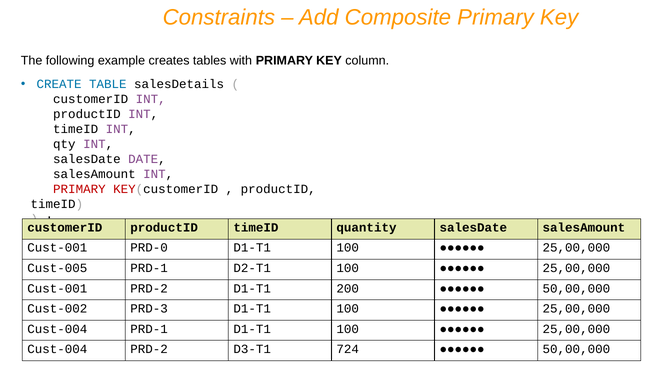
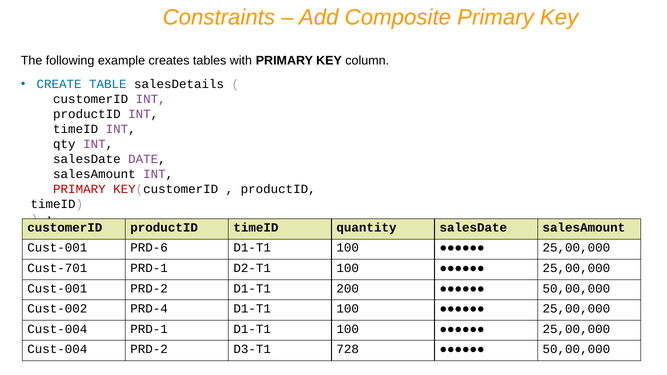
PRD-0: PRD-0 -> PRD-6
Cust-005: Cust-005 -> Cust-701
PRD-3: PRD-3 -> PRD-4
724: 724 -> 728
